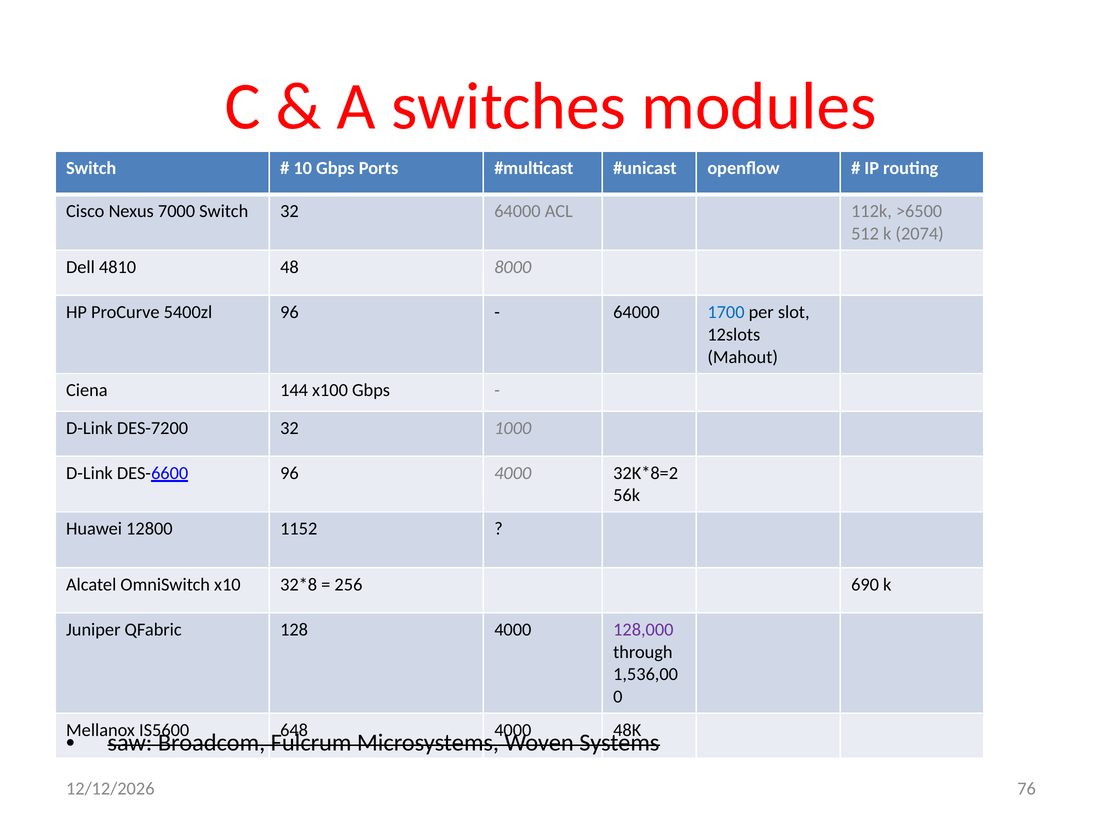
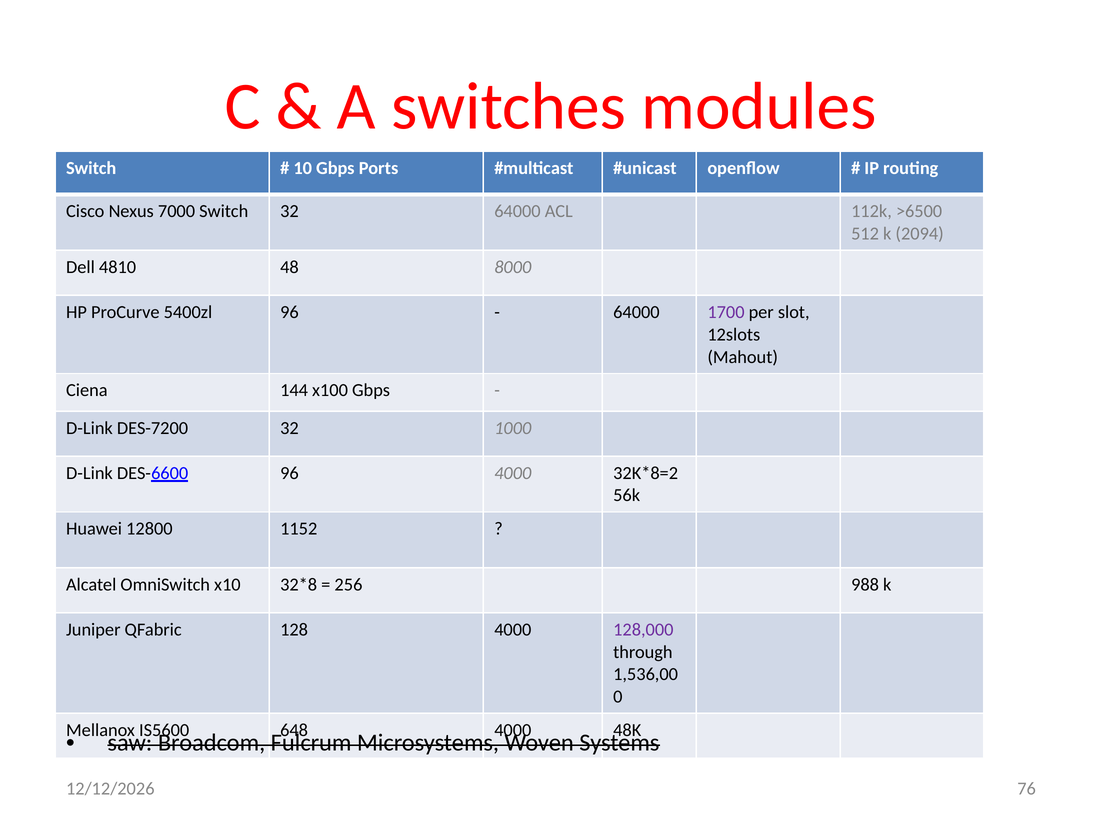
2074: 2074 -> 2094
1700 colour: blue -> purple
690: 690 -> 988
